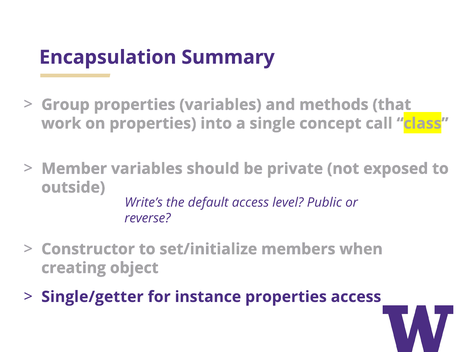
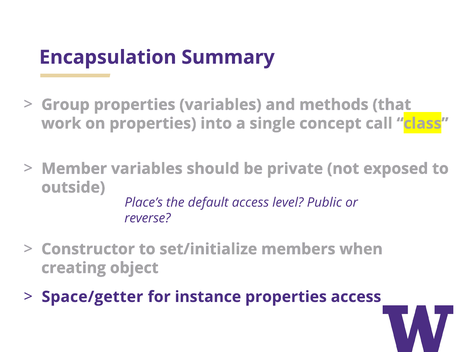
Write’s: Write’s -> Place’s
Single/getter: Single/getter -> Space/getter
